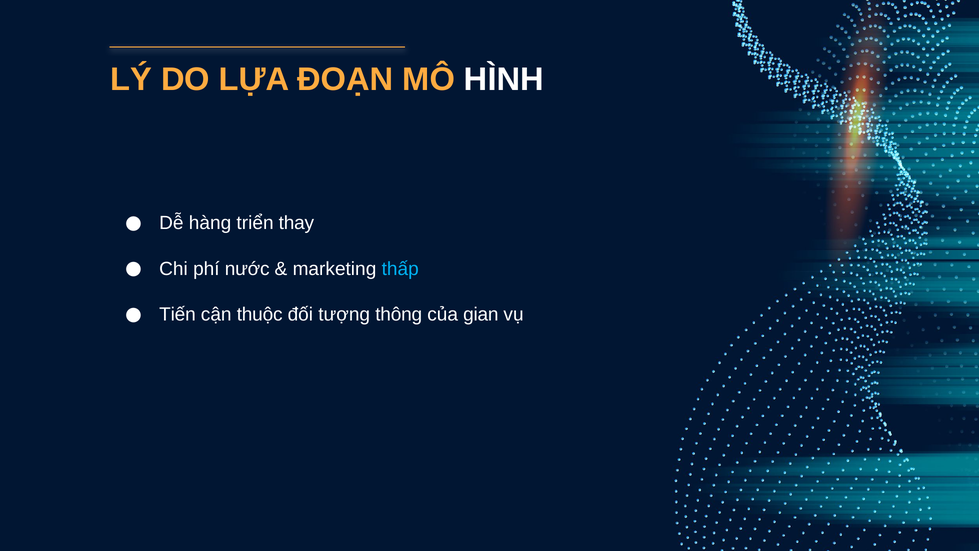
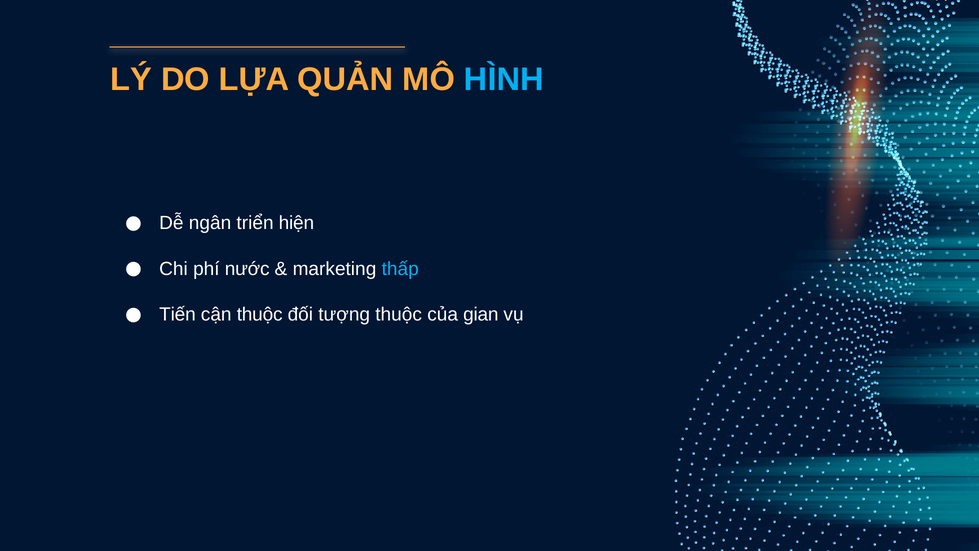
ĐOẠN: ĐOẠN -> QUẢN
HÌNH colour: white -> light blue
hàng: hàng -> ngân
thay: thay -> hiện
tượng thông: thông -> thuộc
